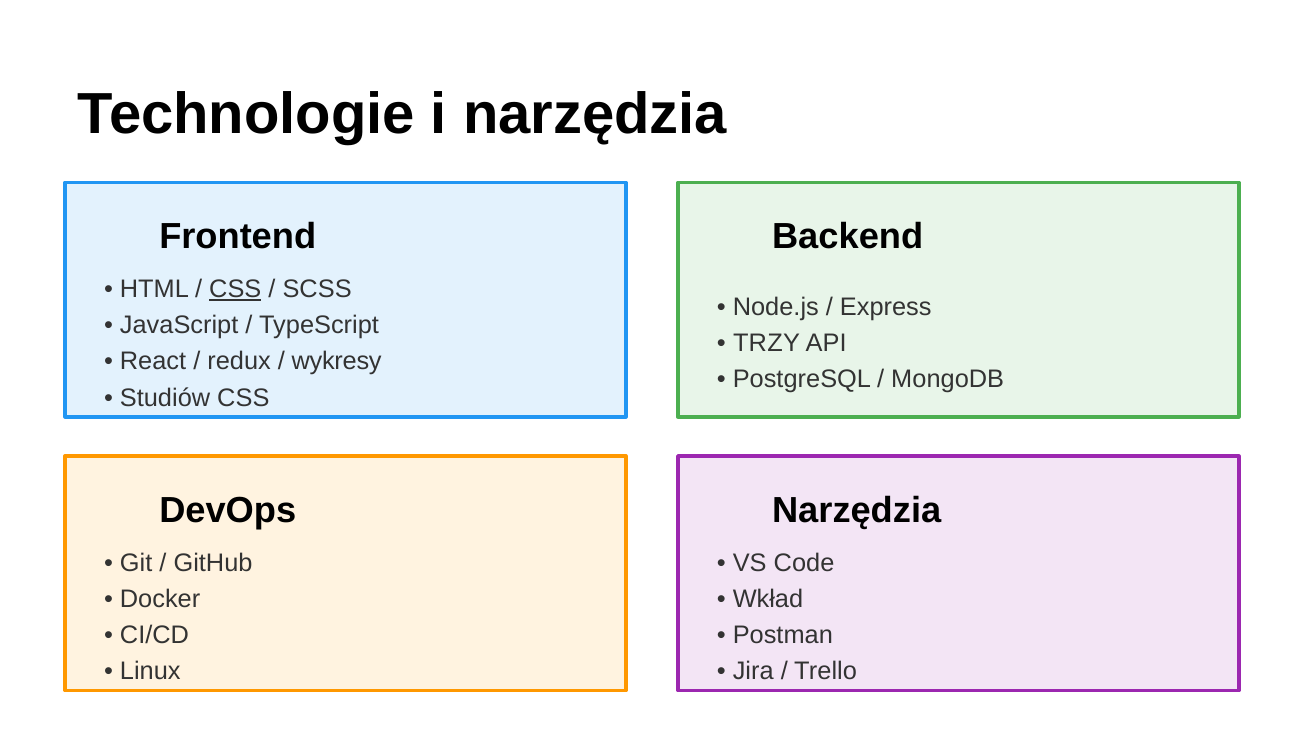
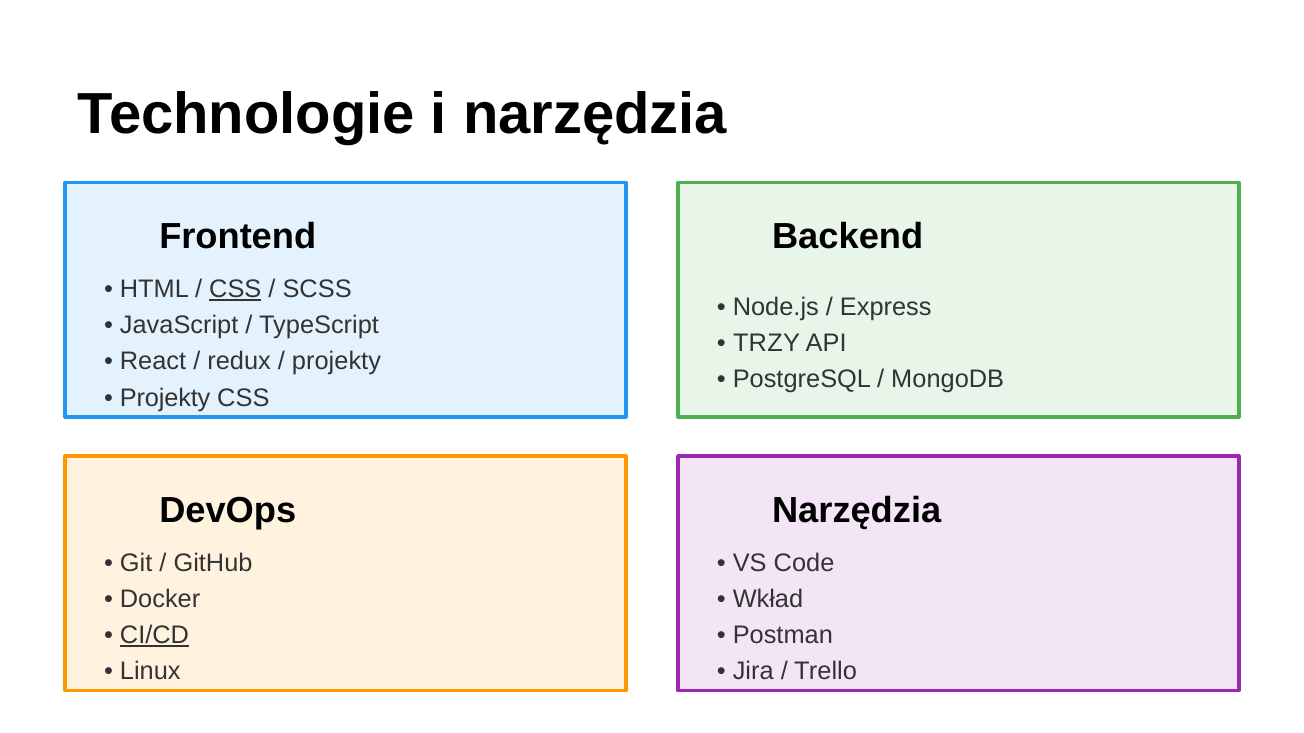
wykresy at (337, 362): wykresy -> projekty
Studiów at (165, 398): Studiów -> Projekty
CI/CD underline: none -> present
